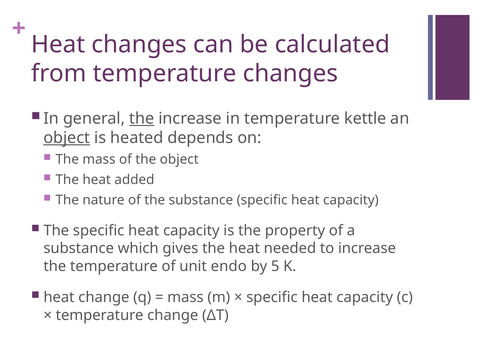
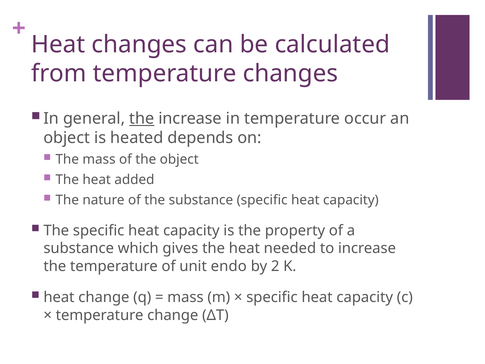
kettle: kettle -> occur
object at (67, 138) underline: present -> none
5: 5 -> 2
